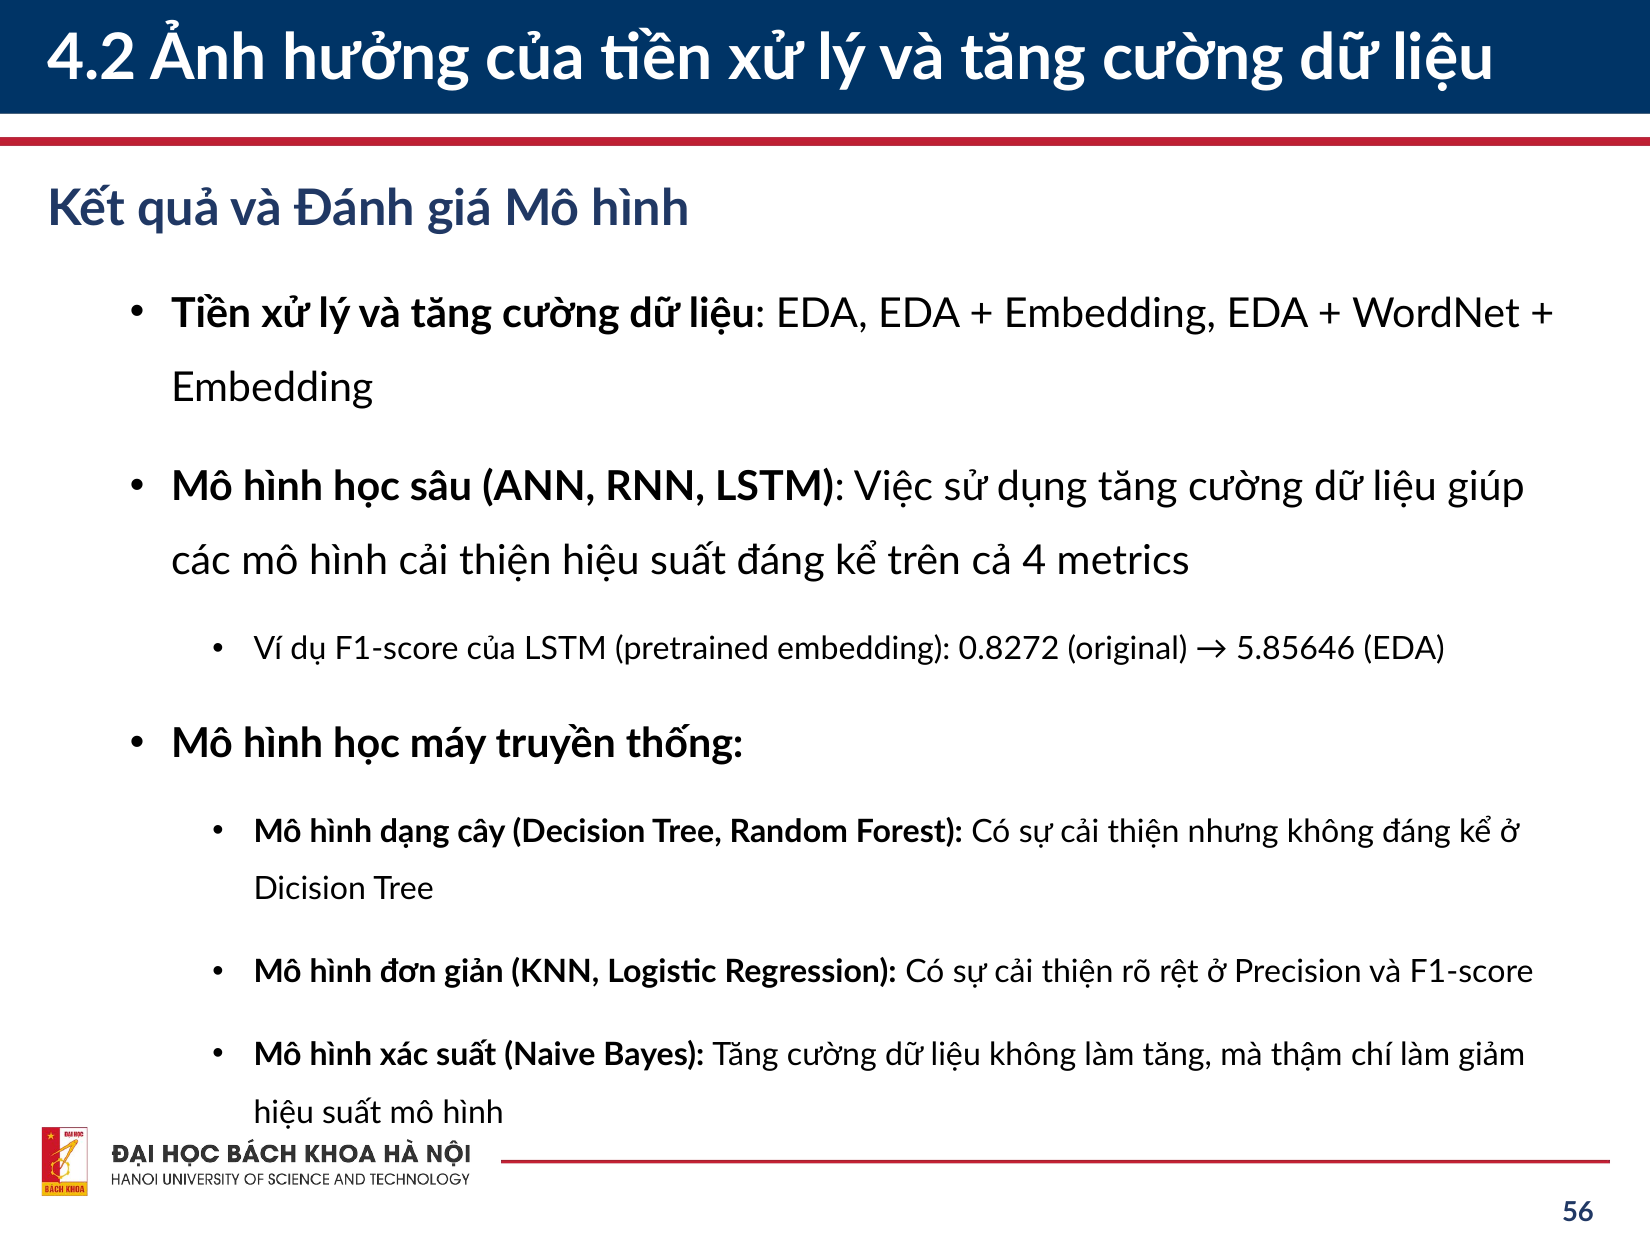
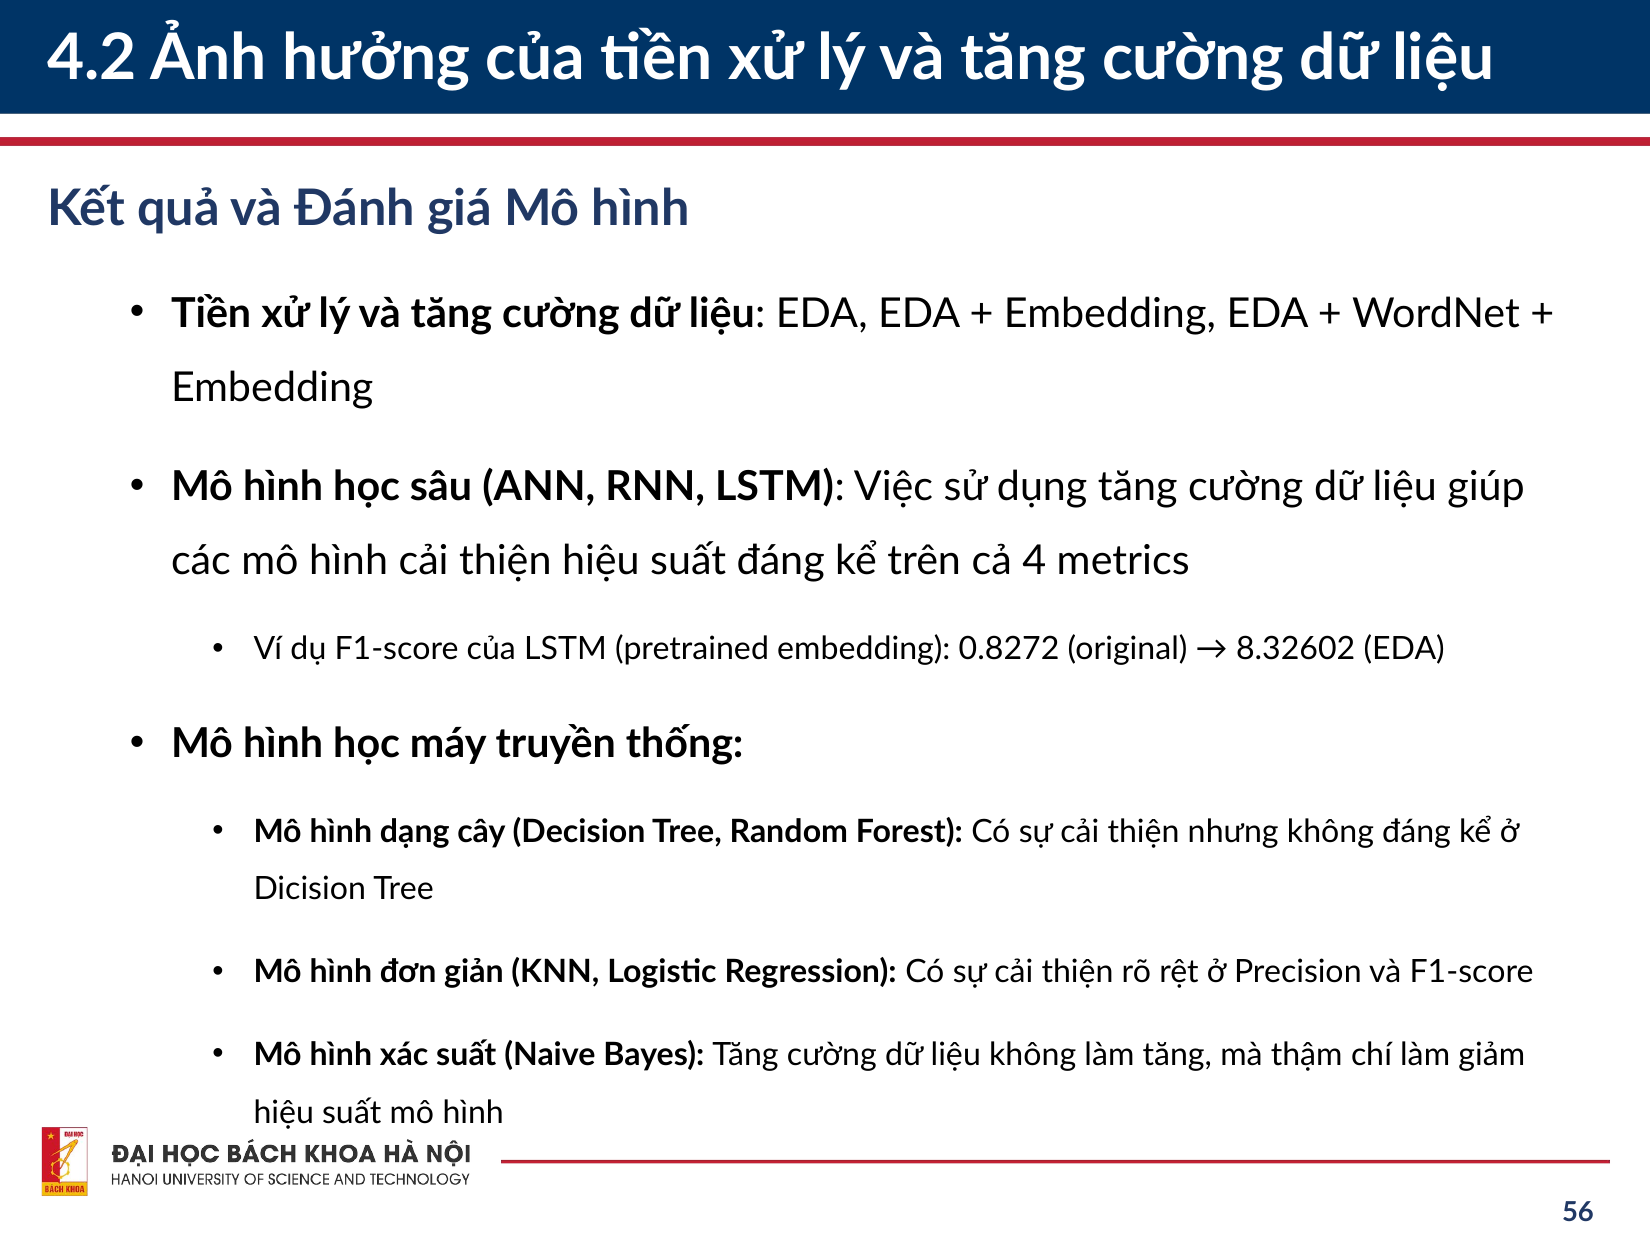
5.85646: 5.85646 -> 8.32602
